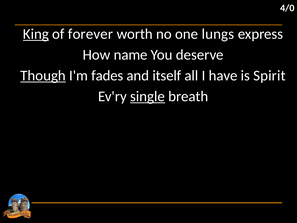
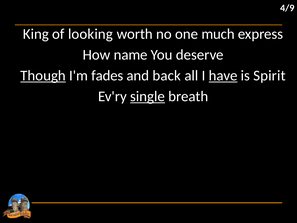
4/0: 4/0 -> 4/9
King underline: present -> none
forever: forever -> looking
lungs: lungs -> much
itself: itself -> back
have underline: none -> present
